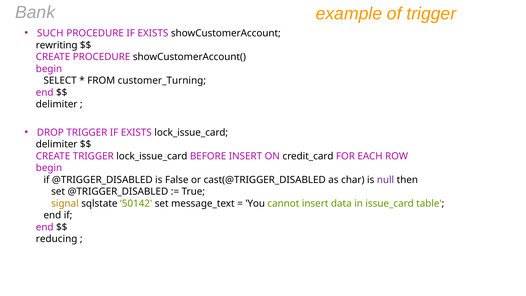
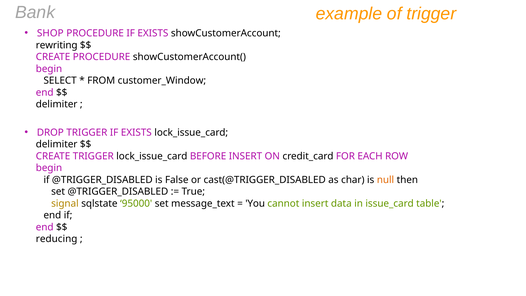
SUCH: SUCH -> SHOP
customer_Turning: customer_Turning -> customer_Window
null colour: purple -> orange
50142: 50142 -> 95000
